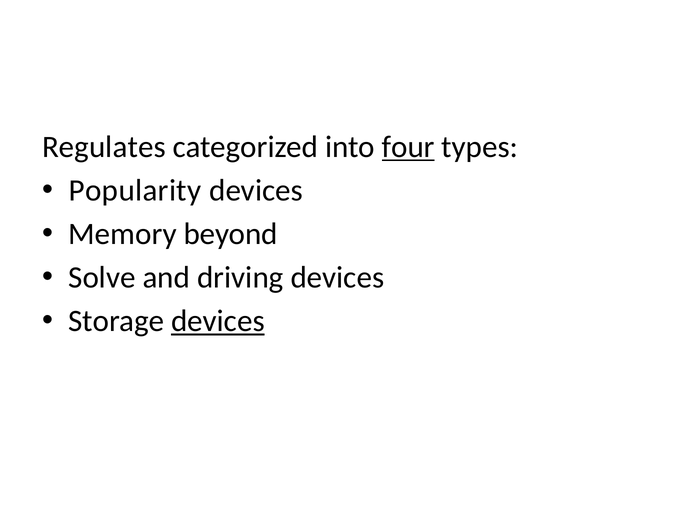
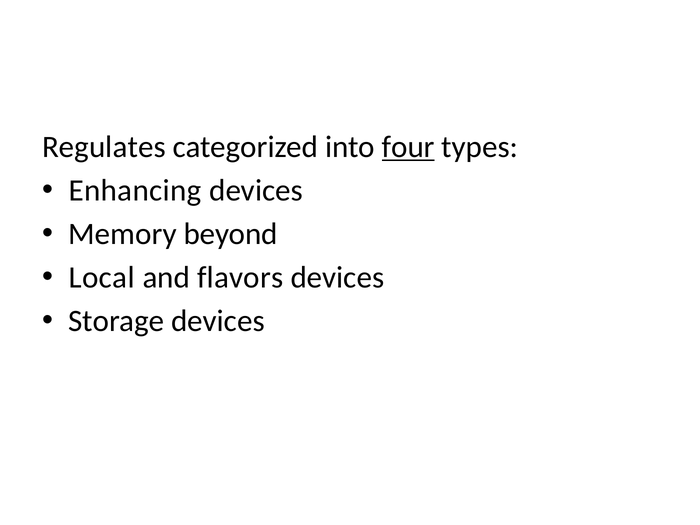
Popularity: Popularity -> Enhancing
Solve: Solve -> Local
driving: driving -> flavors
devices at (218, 321) underline: present -> none
